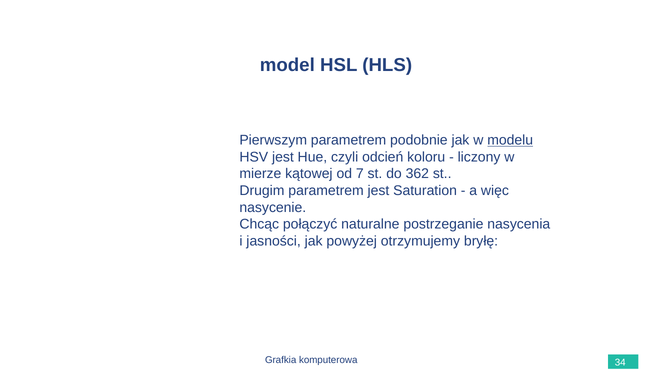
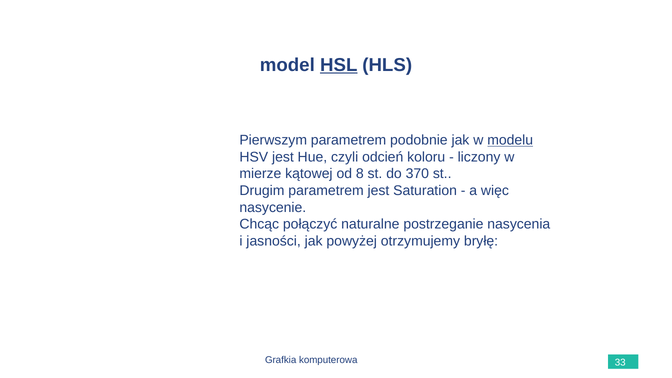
HSL underline: none -> present
7: 7 -> 8
362: 362 -> 370
34: 34 -> 33
